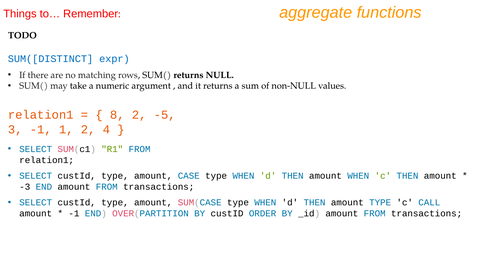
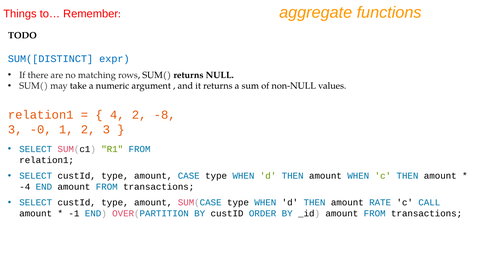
8: 8 -> 4
-5: -5 -> -8
3 -1: -1 -> -0
2 4: 4 -> 3
-3: -3 -> -4
amount TYPE: TYPE -> RATE
